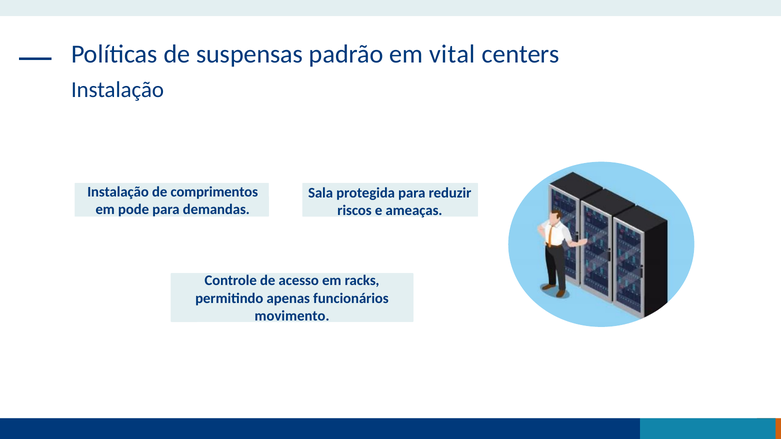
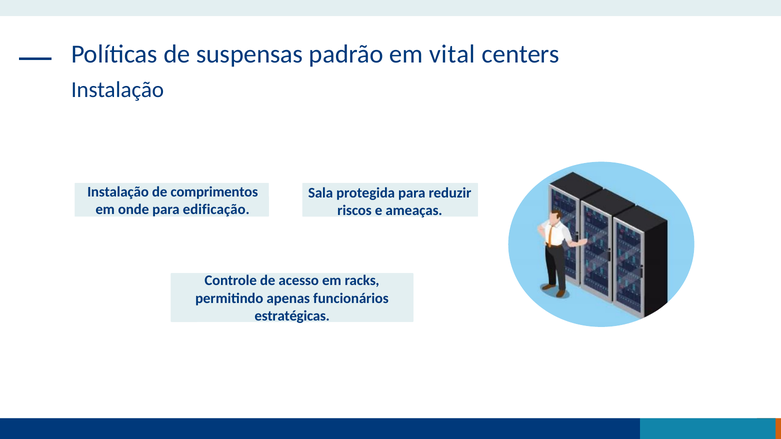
pode: pode -> onde
demandas: demandas -> edificação
movimento: movimento -> estratégicas
